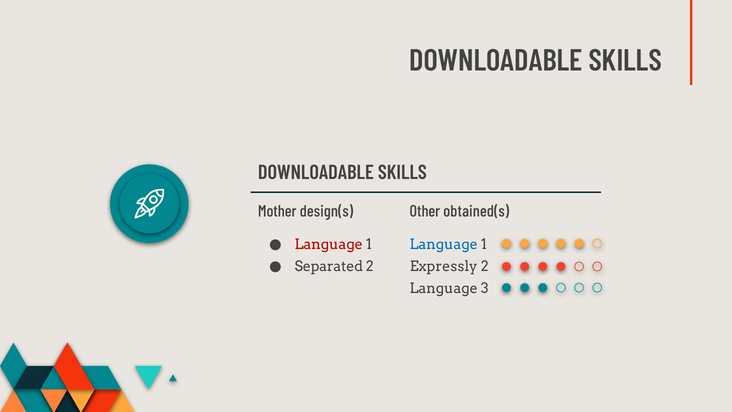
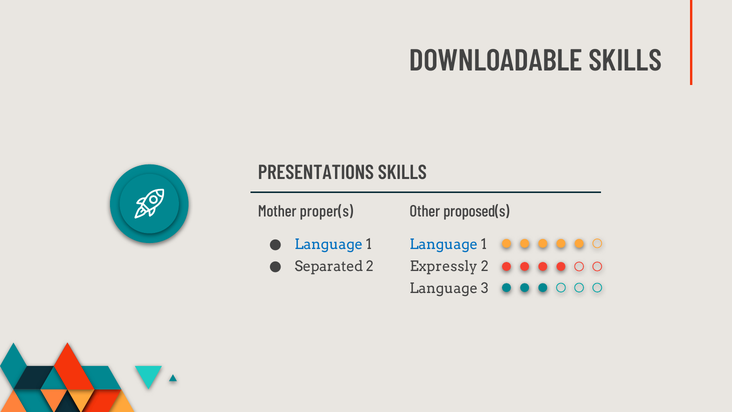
DOWNLOADABLE at (316, 173): DOWNLOADABLE -> PRESENTATIONS
design(s: design(s -> proper(s
obtained(s: obtained(s -> proposed(s
Language at (329, 244) colour: red -> blue
